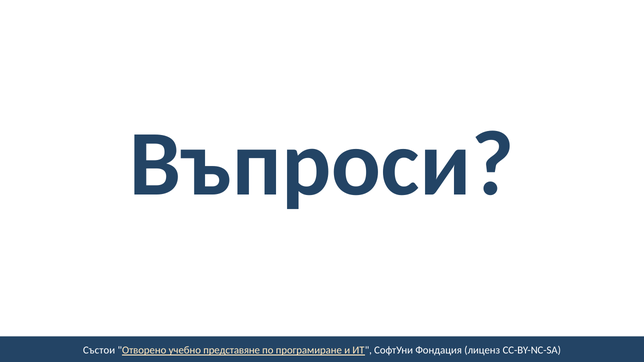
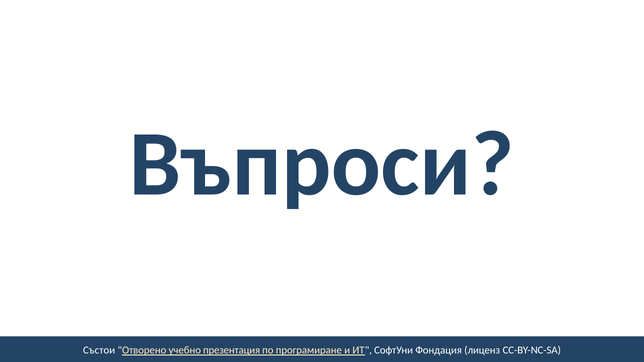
представяне: представяне -> презентация
